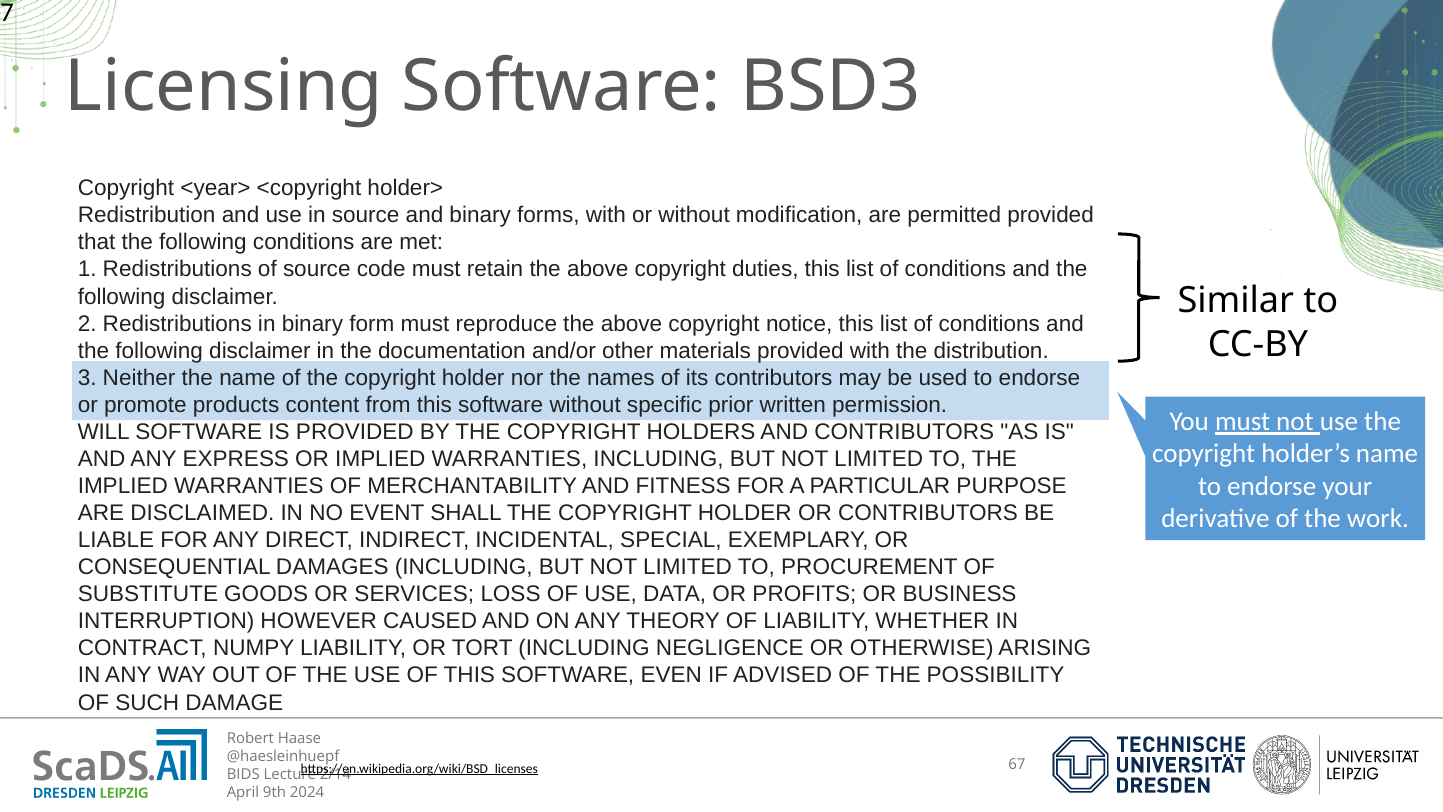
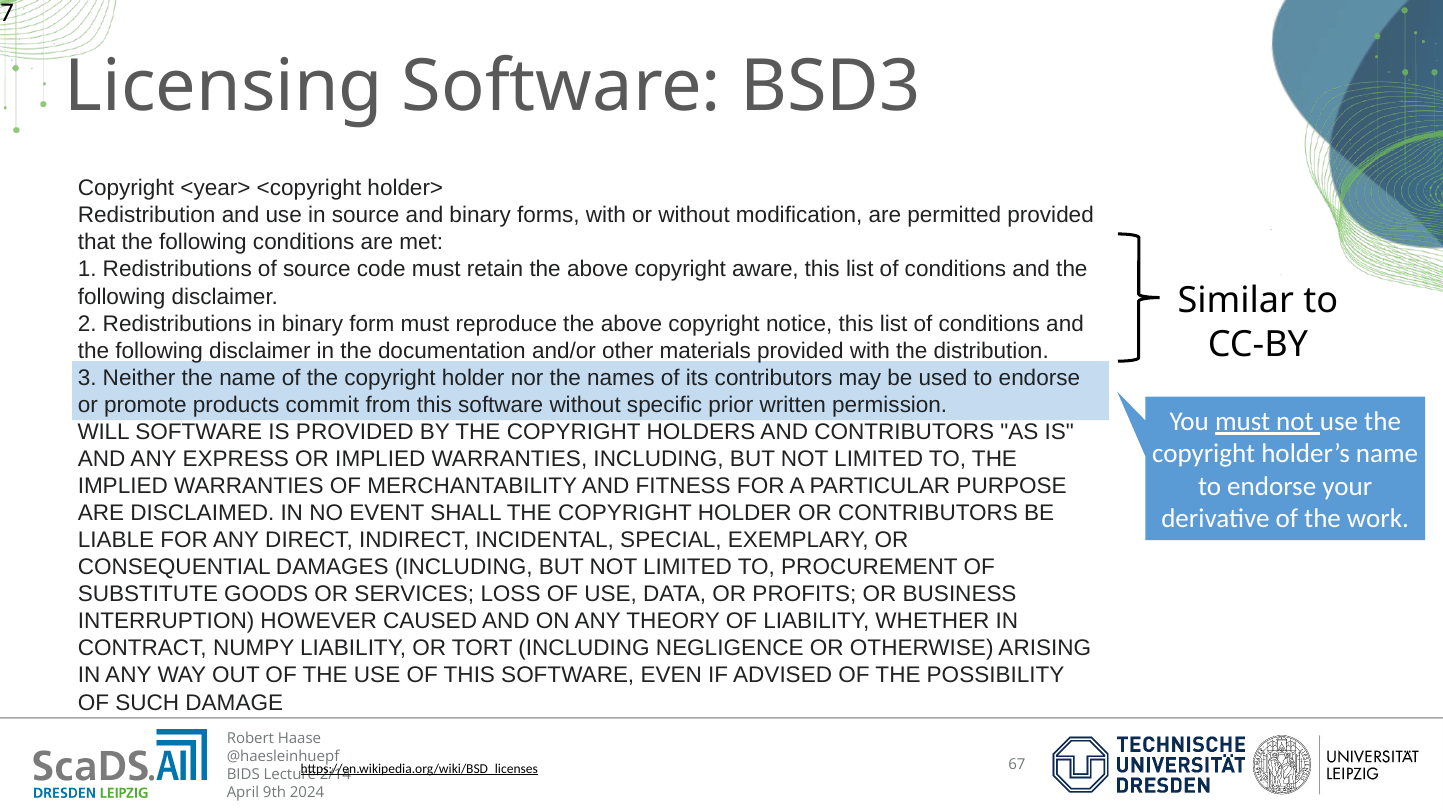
duties: duties -> aware
content: content -> commit
